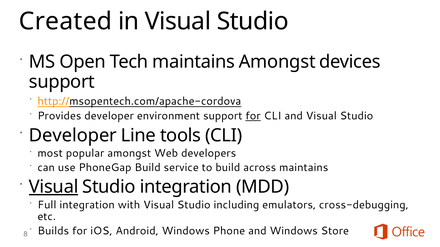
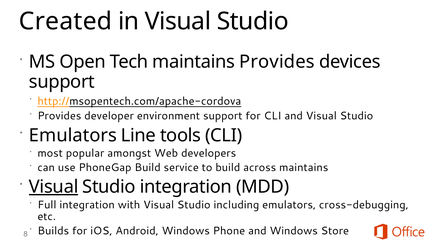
maintains Amongst: Amongst -> Provides
for at (253, 116) underline: present -> none
Developer at (73, 136): Developer -> Emulators
